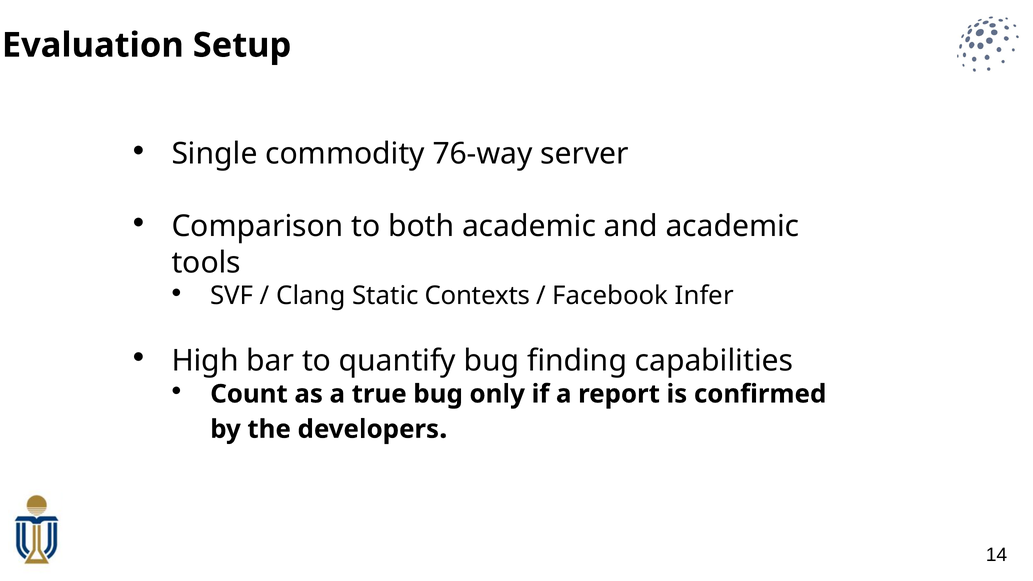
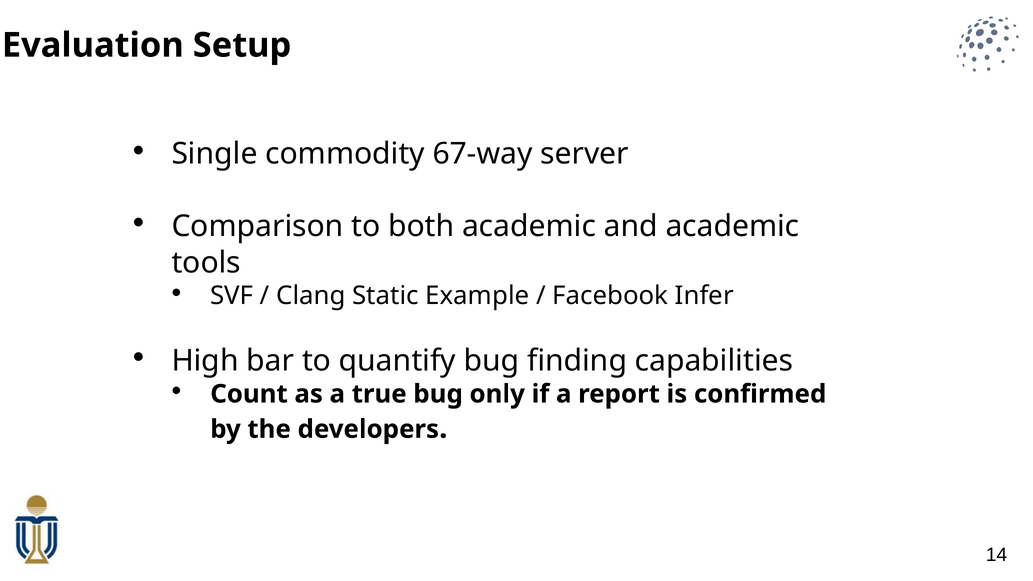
76-way: 76-way -> 67-way
Contexts: Contexts -> Example
